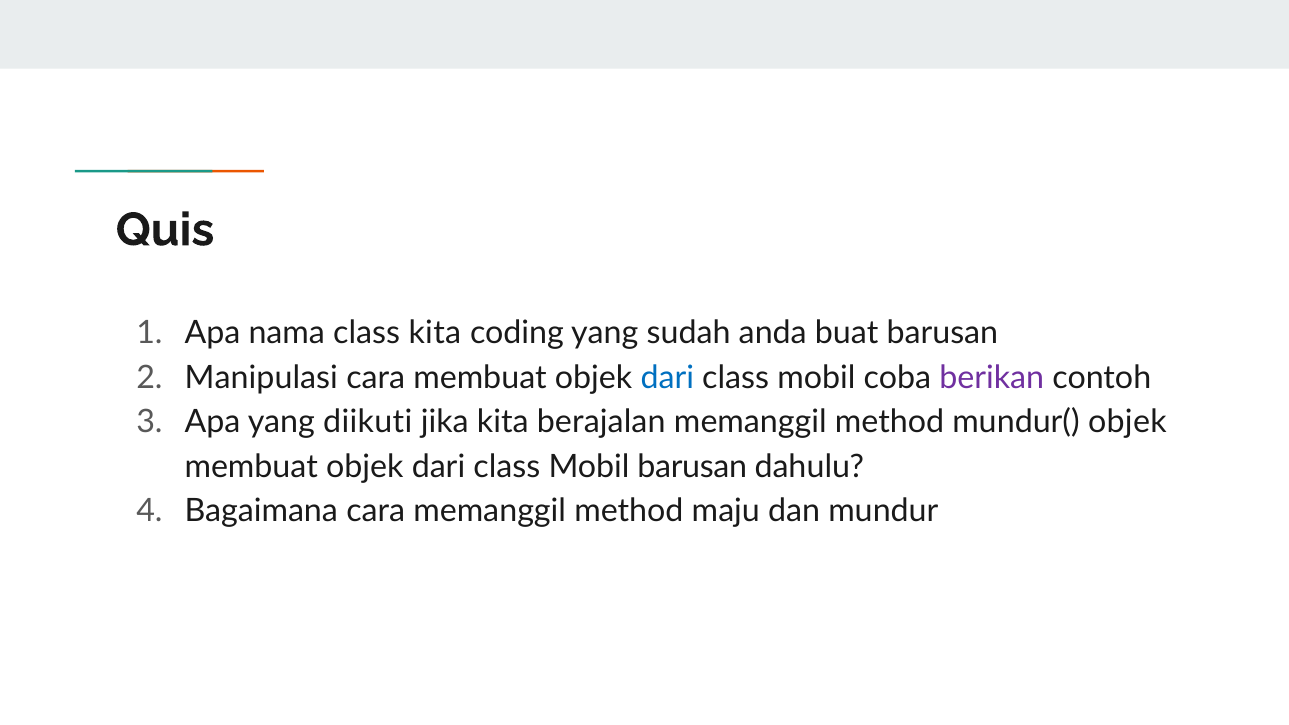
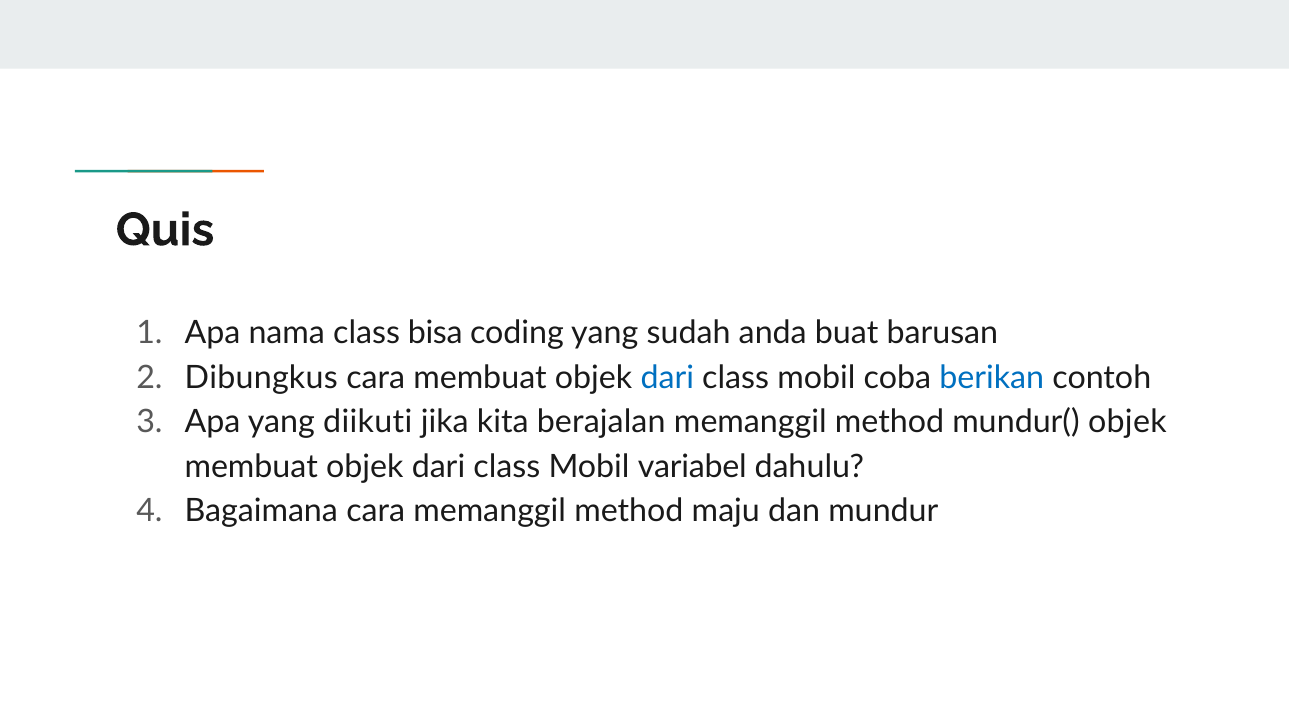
class kita: kita -> bisa
Manipulasi: Manipulasi -> Dibungkus
berikan colour: purple -> blue
Mobil barusan: barusan -> variabel
